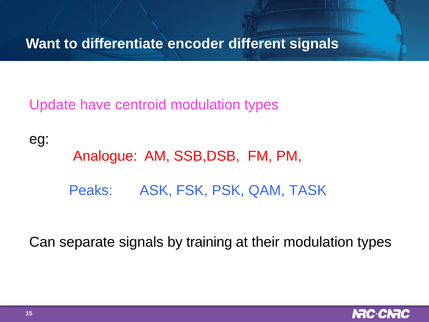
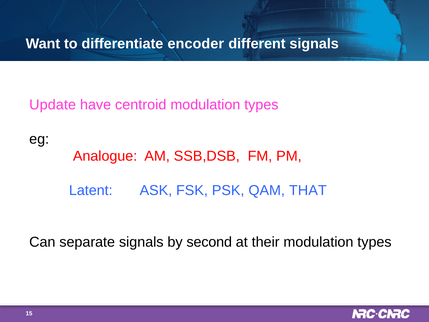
Peaks: Peaks -> Latent
TASK: TASK -> THAT
training: training -> second
